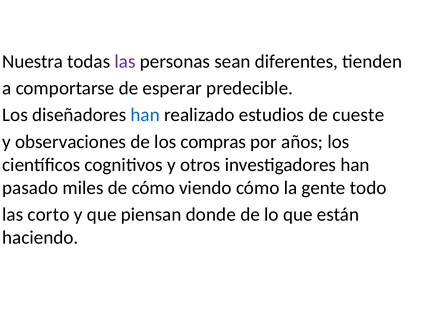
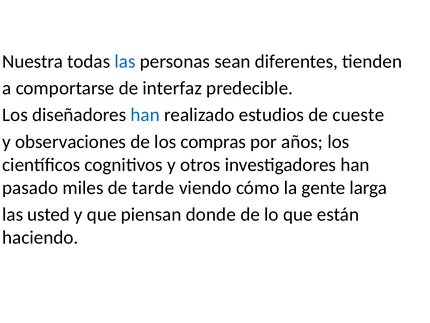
las at (125, 61) colour: purple -> blue
esperar: esperar -> interfaz
de cómo: cómo -> tarde
todo: todo -> larga
corto: corto -> usted
